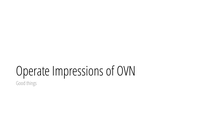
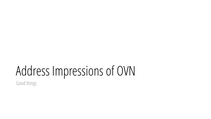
Operate: Operate -> Address
